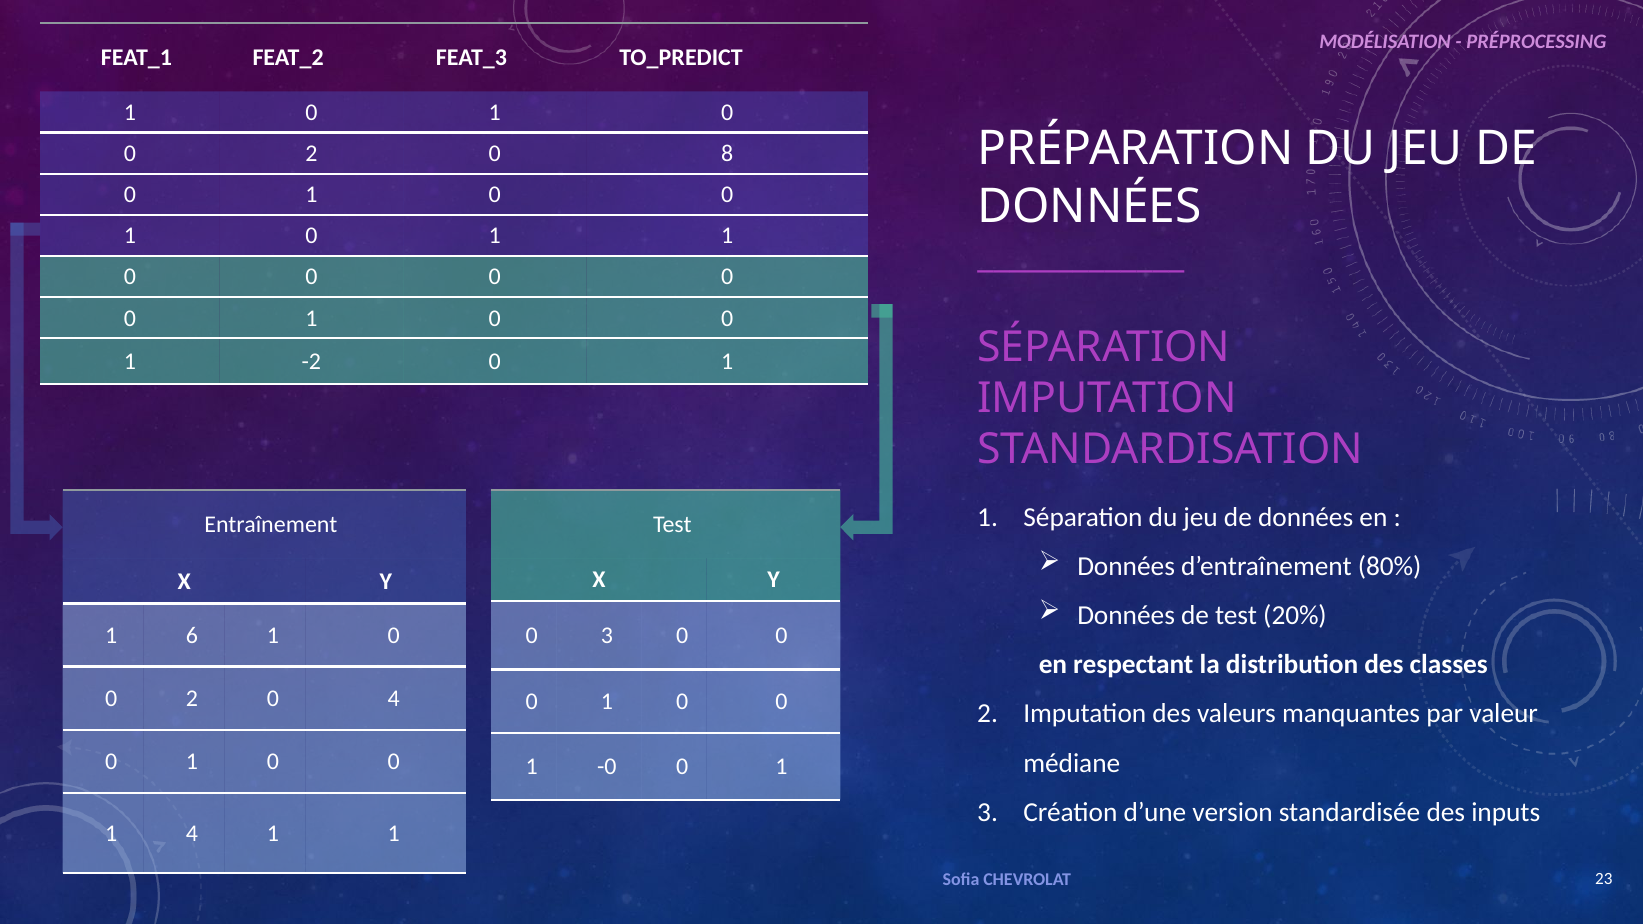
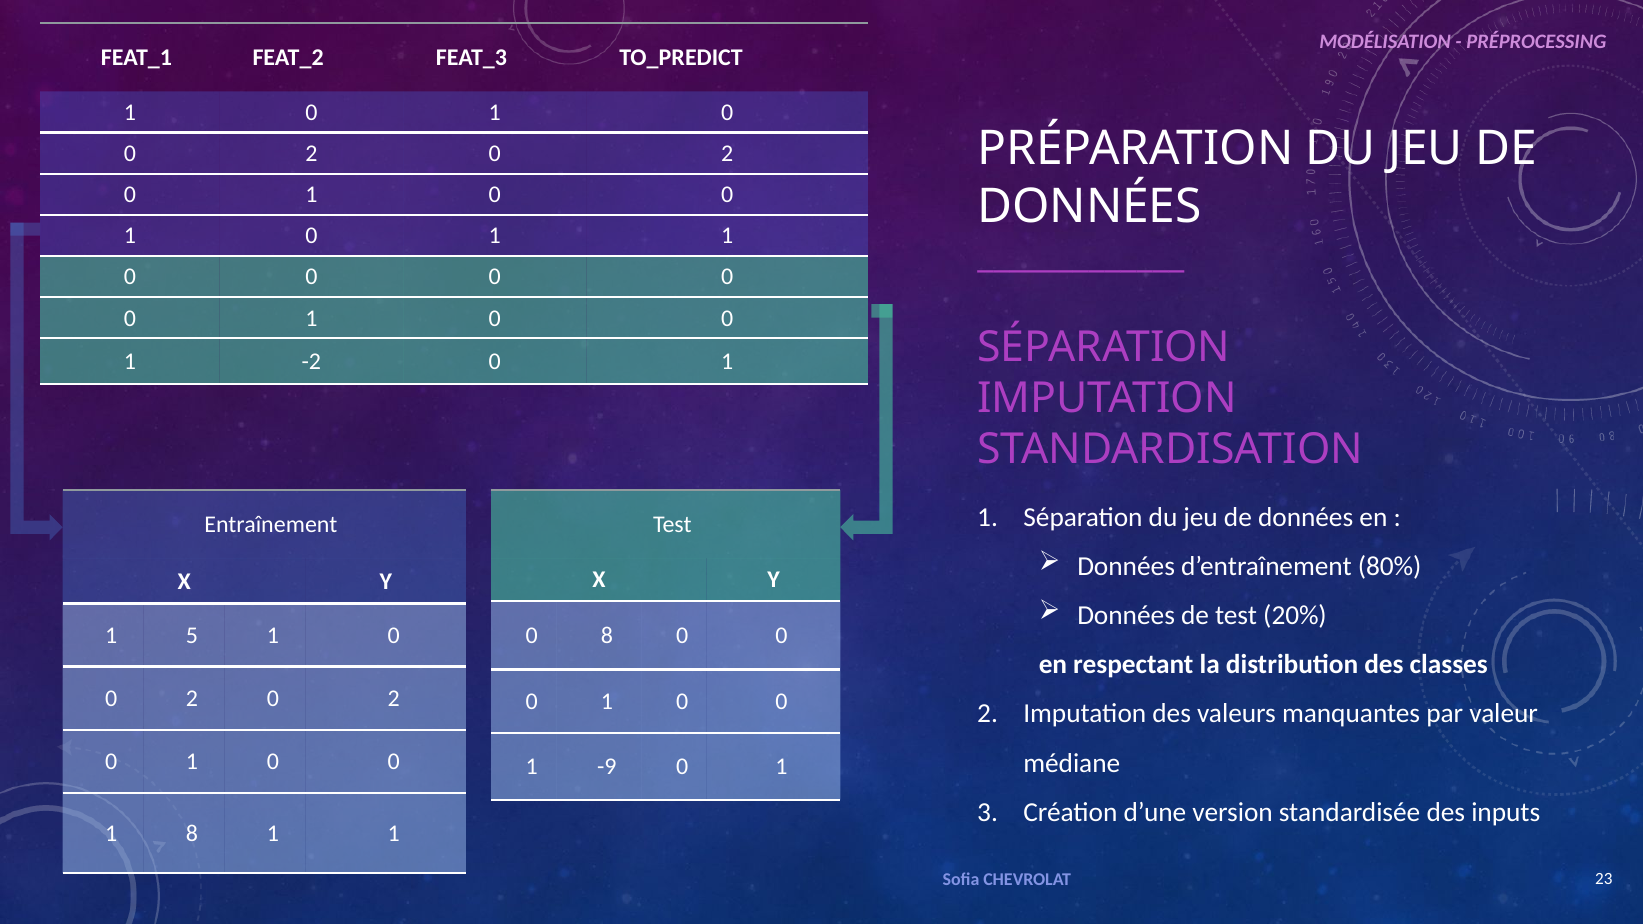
8 at (727, 154): 8 -> 2
6: 6 -> 5
0 3: 3 -> 8
4 at (394, 699): 4 -> 2
-0: -0 -> -9
1 4: 4 -> 8
